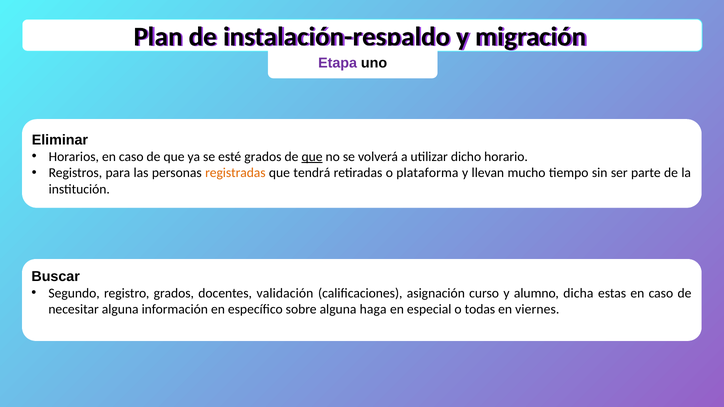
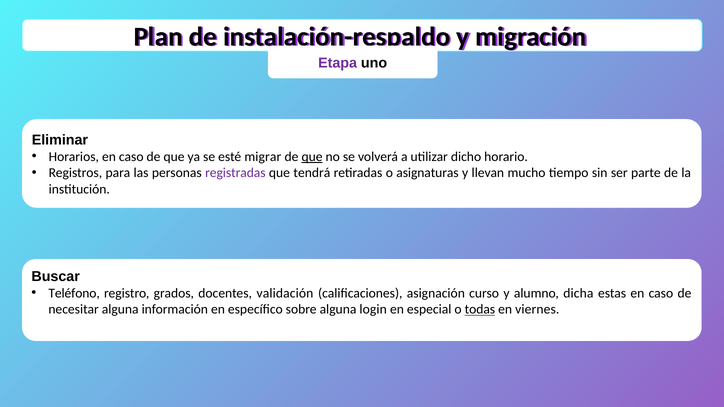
esté grados: grados -> migrar
registradas colour: orange -> purple
plataforma: plataforma -> asignaturas
Segundo: Segundo -> Teléfono
haga: haga -> login
todas underline: none -> present
